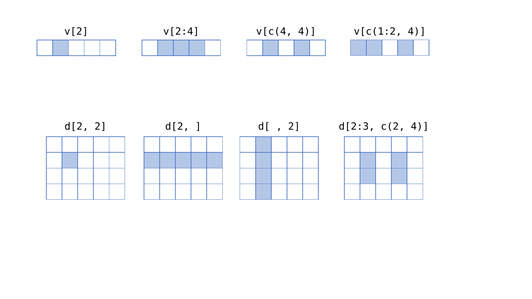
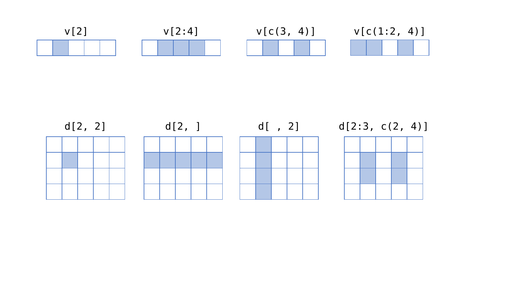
v[c(4: v[c(4 -> v[c(3
